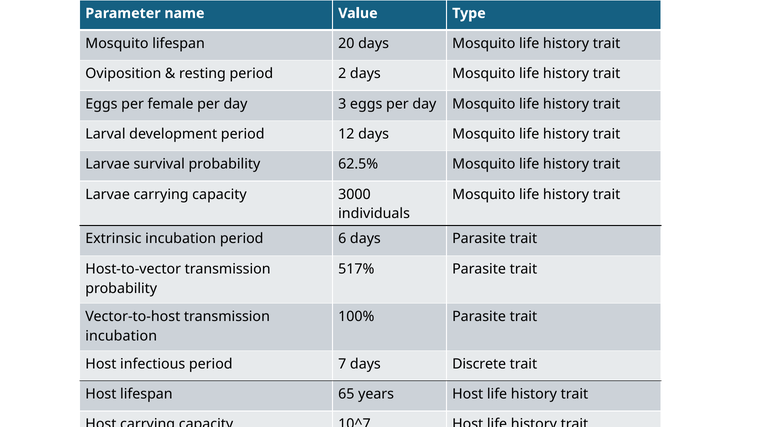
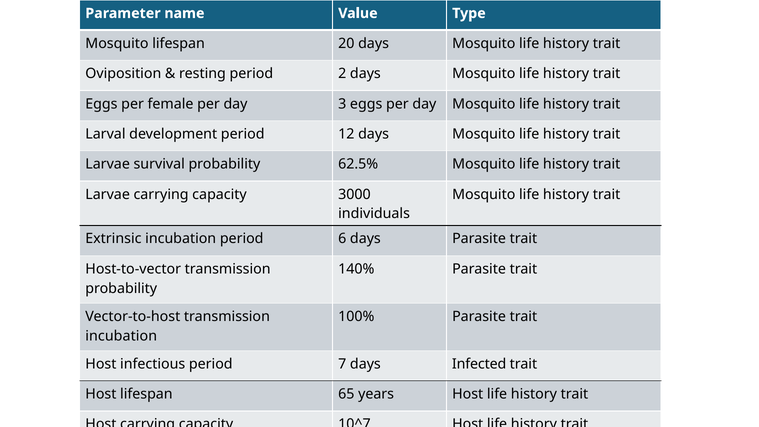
517%: 517% -> 140%
Discrete: Discrete -> Infected
